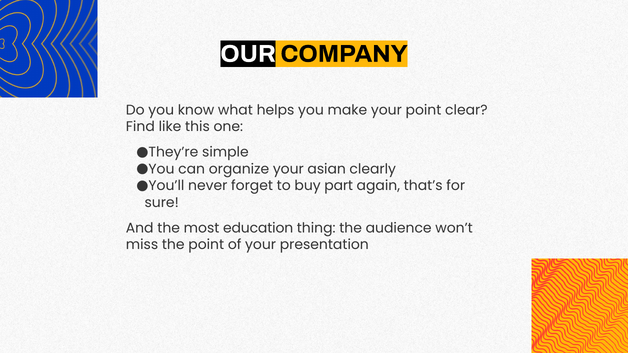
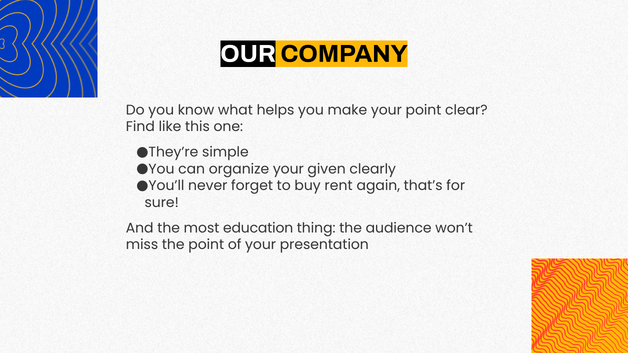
asian: asian -> given
part: part -> rent
